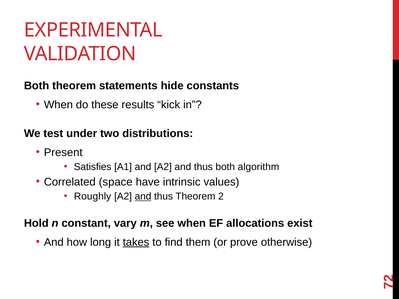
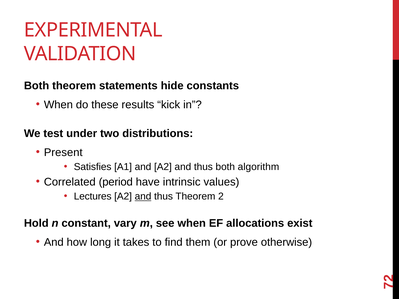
space: space -> period
Roughly: Roughly -> Lectures
takes underline: present -> none
